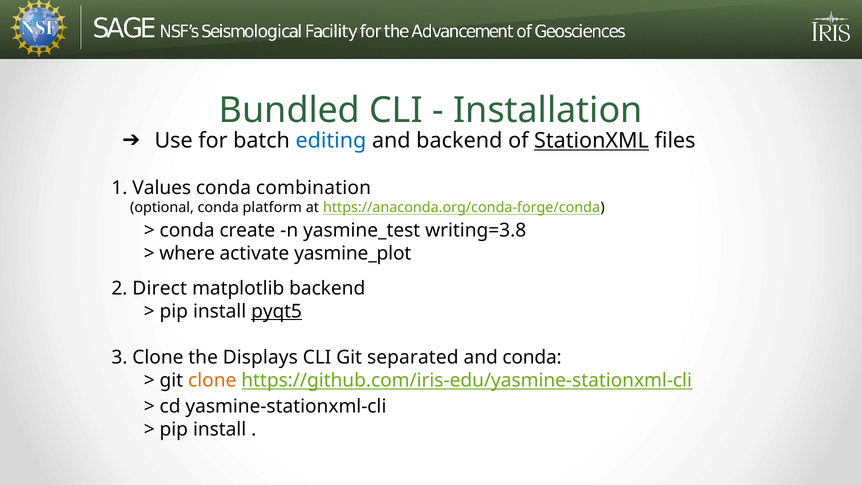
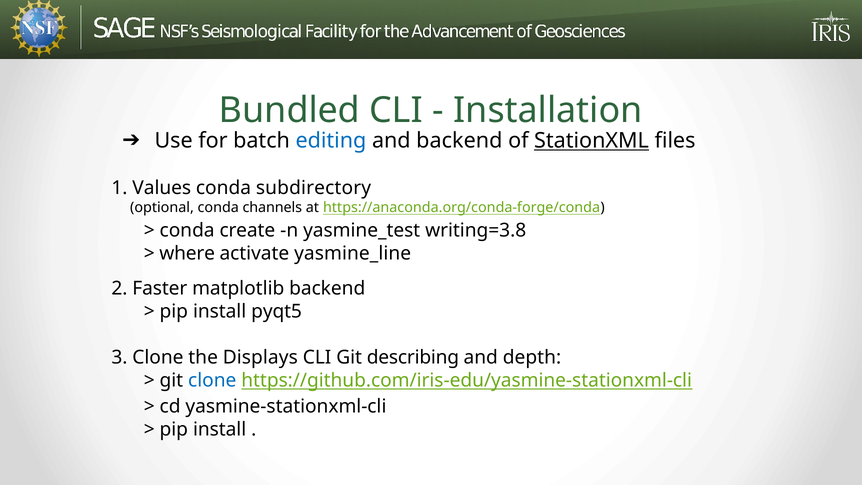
combination: combination -> subdirectory
platform: platform -> channels
yasmine_plot: yasmine_plot -> yasmine_line
Direct: Direct -> Faster
pyqt5 underline: present -> none
separated: separated -> describing
and conda: conda -> depth
clone at (212, 380) colour: orange -> blue
